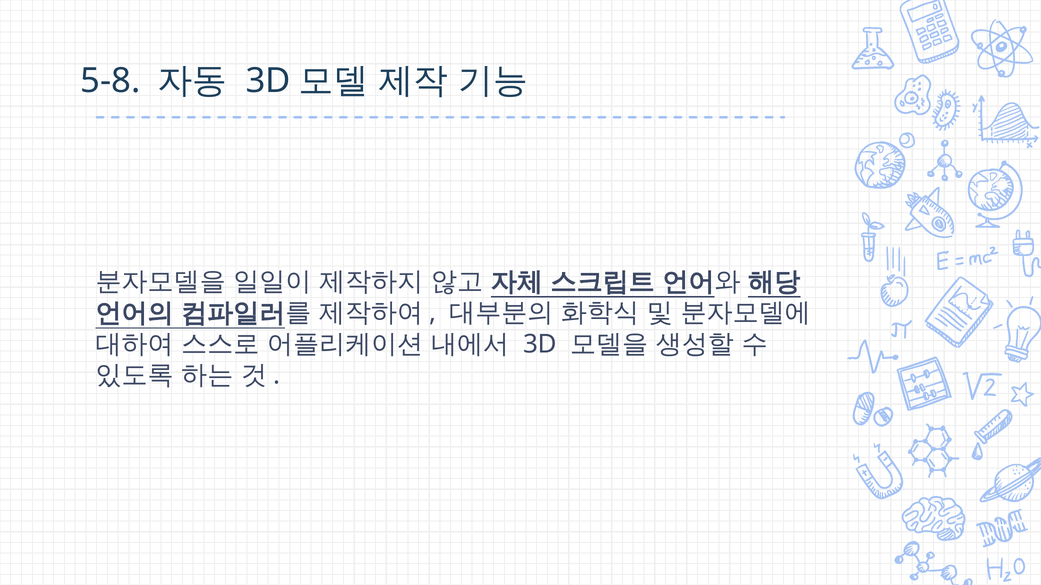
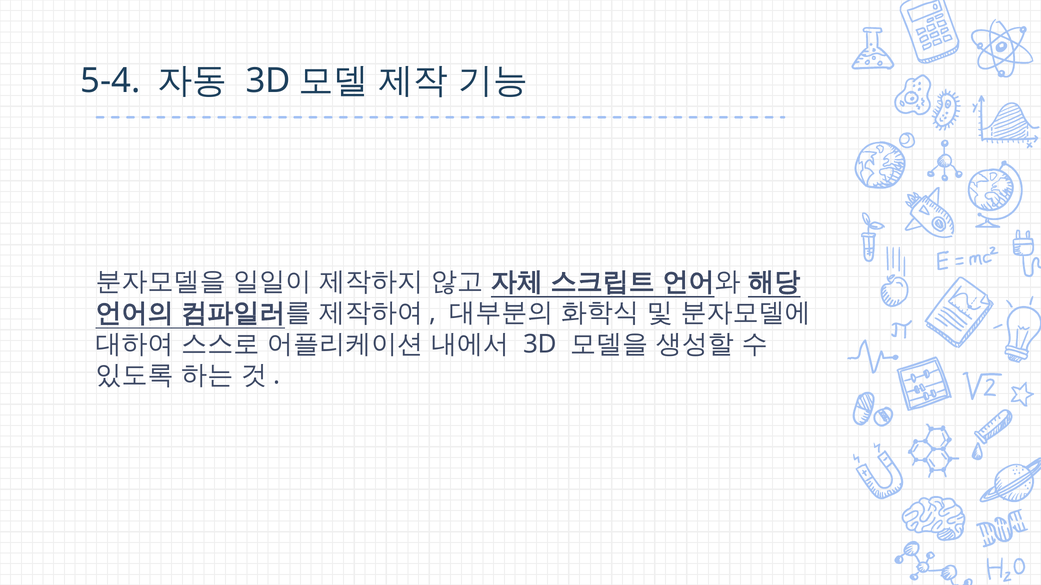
5-8: 5-8 -> 5-4
